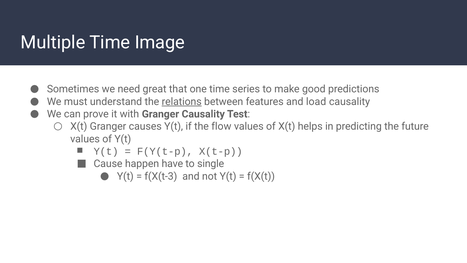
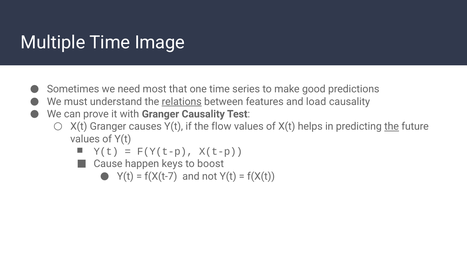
great: great -> most
the at (392, 126) underline: none -> present
have: have -> keys
single: single -> boost
f(X(t-3: f(X(t-3 -> f(X(t-7
